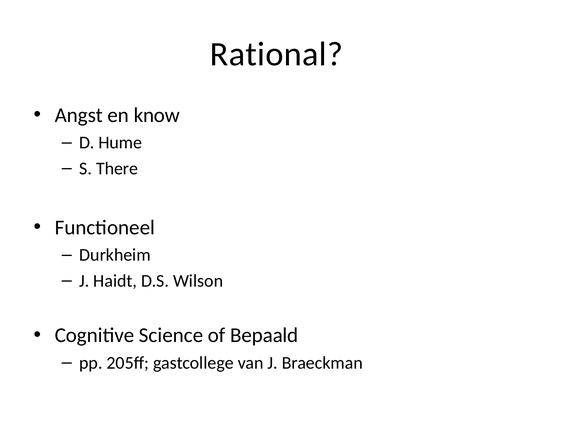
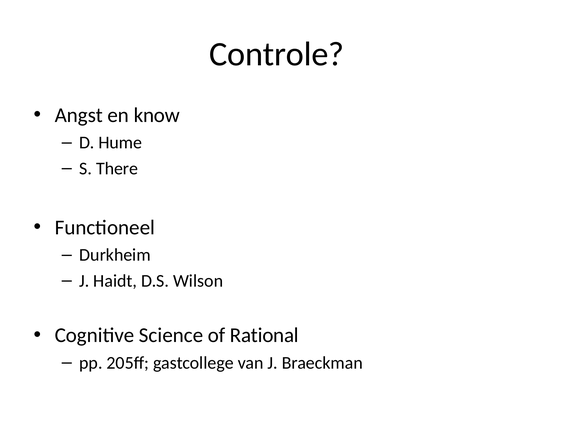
Rational: Rational -> Controle
Bepaald: Bepaald -> Rational
